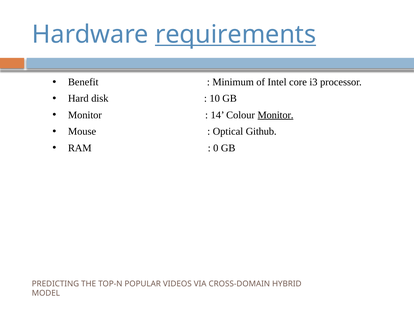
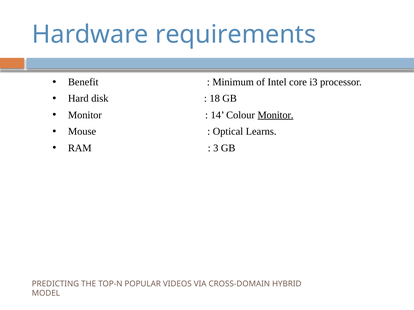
requirements underline: present -> none
10: 10 -> 18
Github: Github -> Learns
0: 0 -> 3
